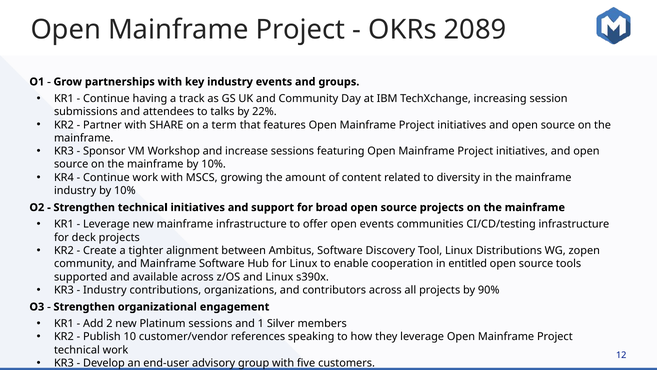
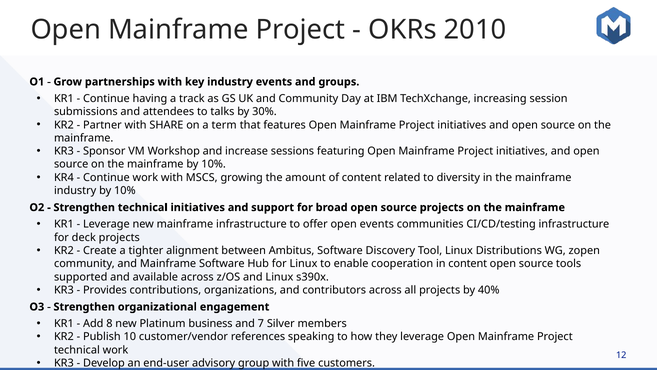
2089: 2089 -> 2010
22%: 22% -> 30%
in entitled: entitled -> content
Industry at (105, 290): Industry -> Provides
90%: 90% -> 40%
2: 2 -> 8
Platinum sessions: sessions -> business
1: 1 -> 7
